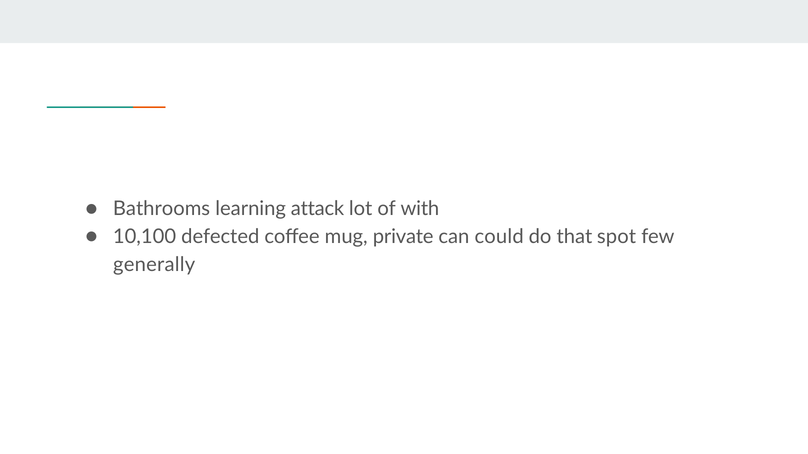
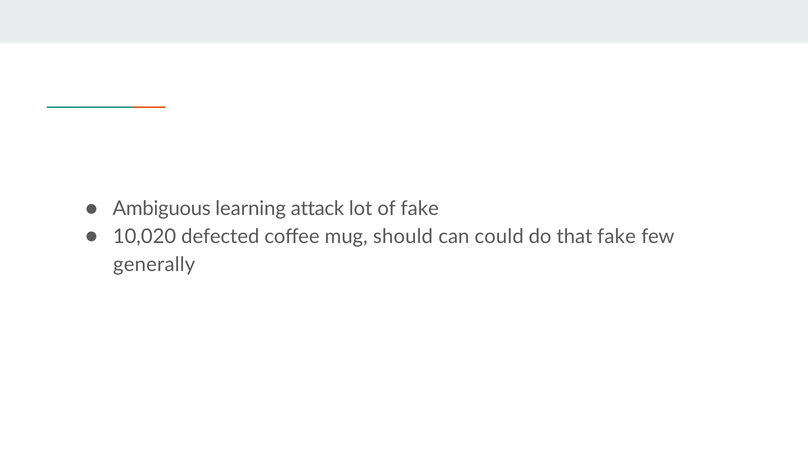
Bathrooms: Bathrooms -> Ambiguous
of with: with -> fake
10,100: 10,100 -> 10,020
private: private -> should
that spot: spot -> fake
